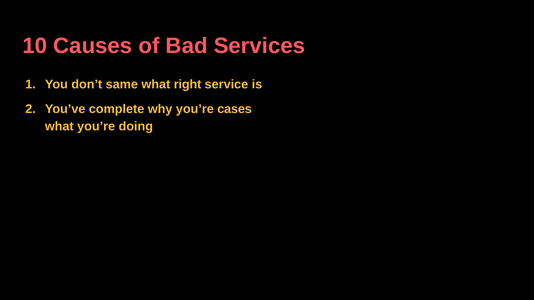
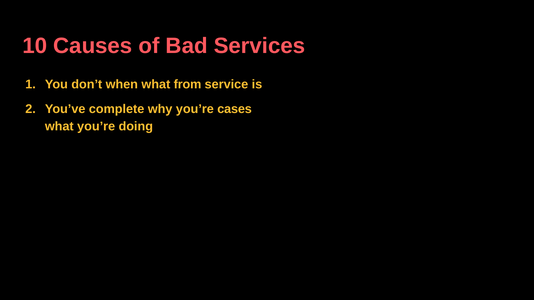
same: same -> when
right: right -> from
